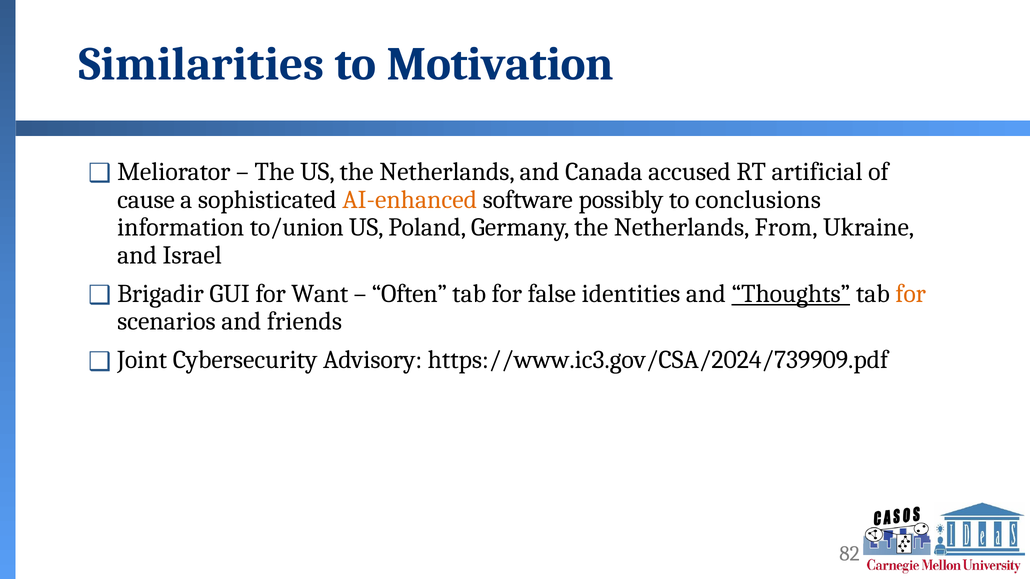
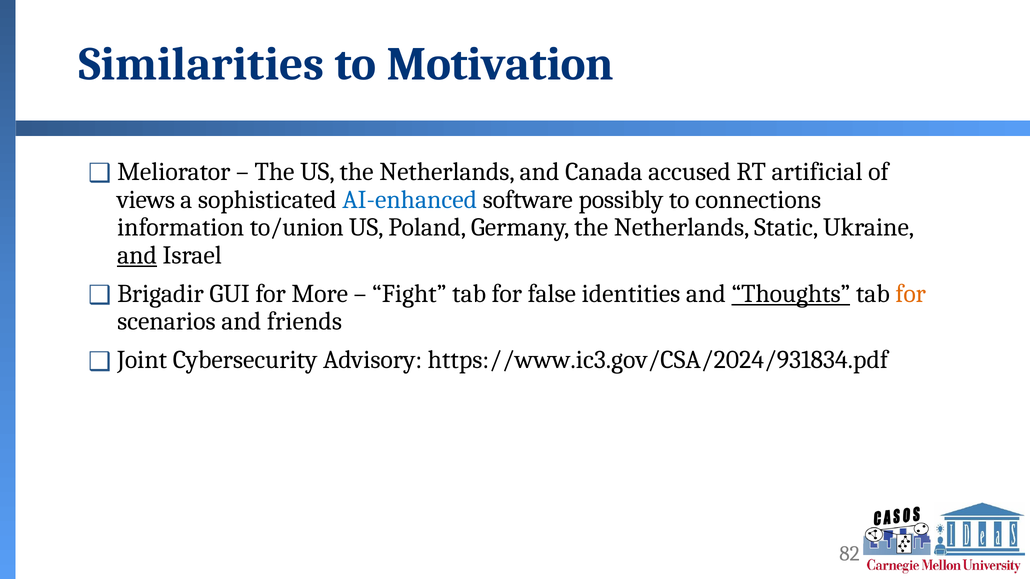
cause: cause -> views
AI-enhanced colour: orange -> blue
conclusions: conclusions -> connections
From: From -> Static
and at (137, 255) underline: none -> present
Want: Want -> More
Often: Often -> Fight
https://www.ic3.gov/CSA/2024/739909.pdf: https://www.ic3.gov/CSA/2024/739909.pdf -> https://www.ic3.gov/CSA/2024/931834.pdf
